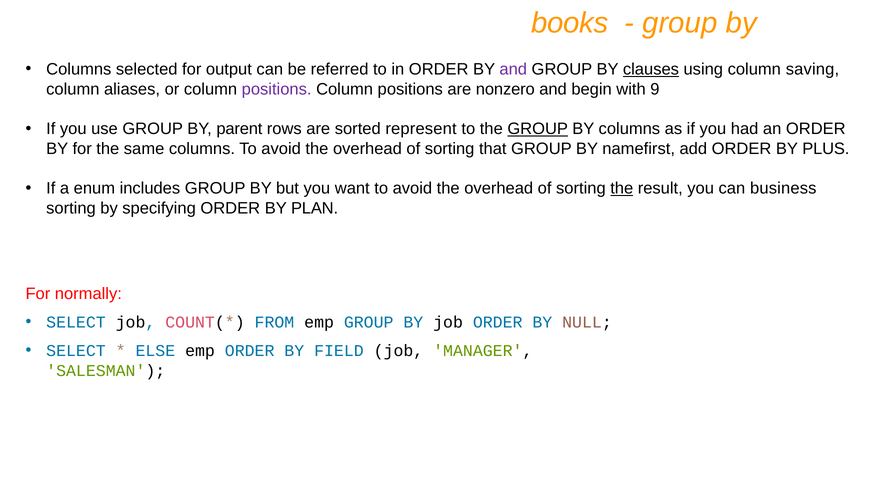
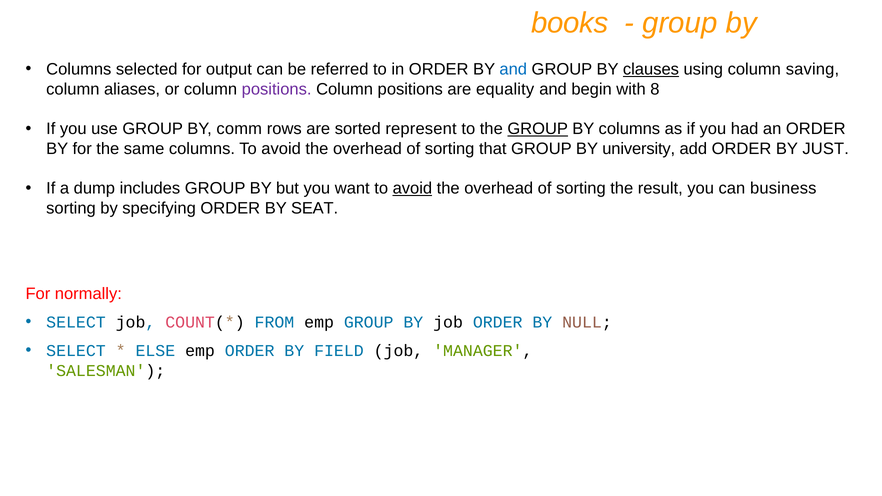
and at (513, 69) colour: purple -> blue
nonzero: nonzero -> equality
9: 9 -> 8
parent: parent -> comm
namefirst: namefirst -> university
PLUS: PLUS -> JUST
enum: enum -> dump
avoid at (412, 189) underline: none -> present
the at (622, 189) underline: present -> none
PLAN: PLAN -> SEAT
